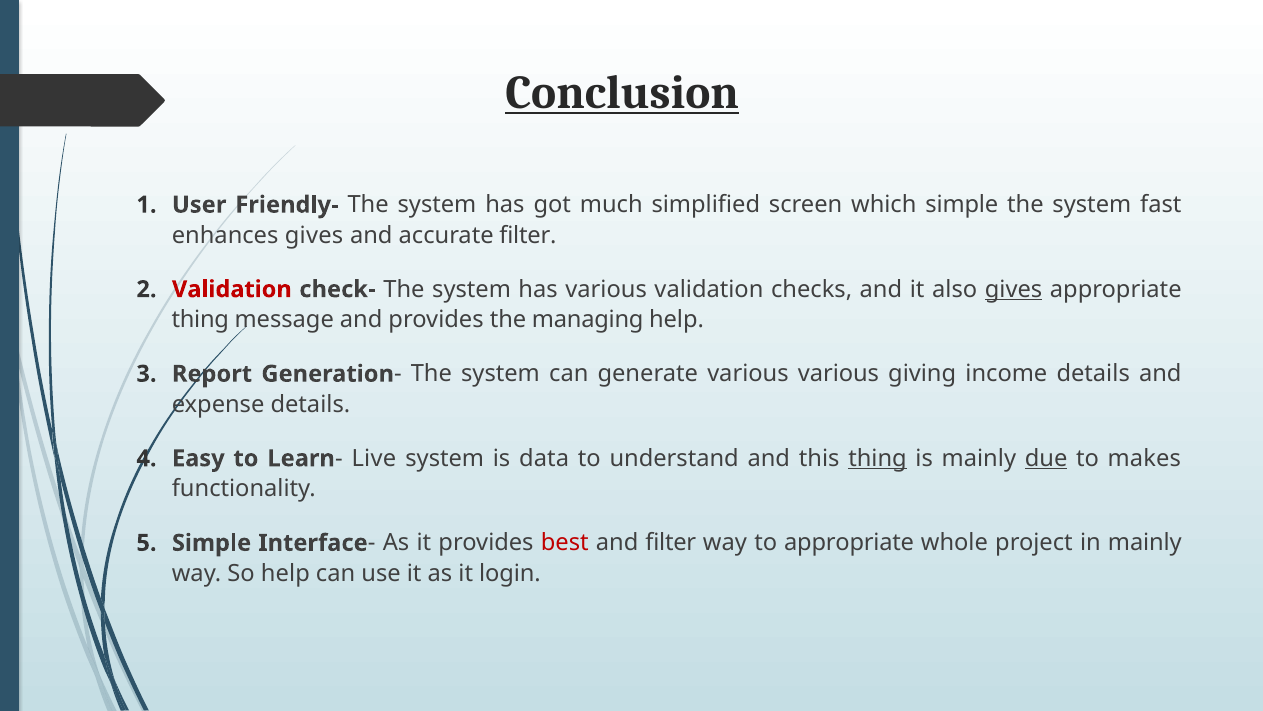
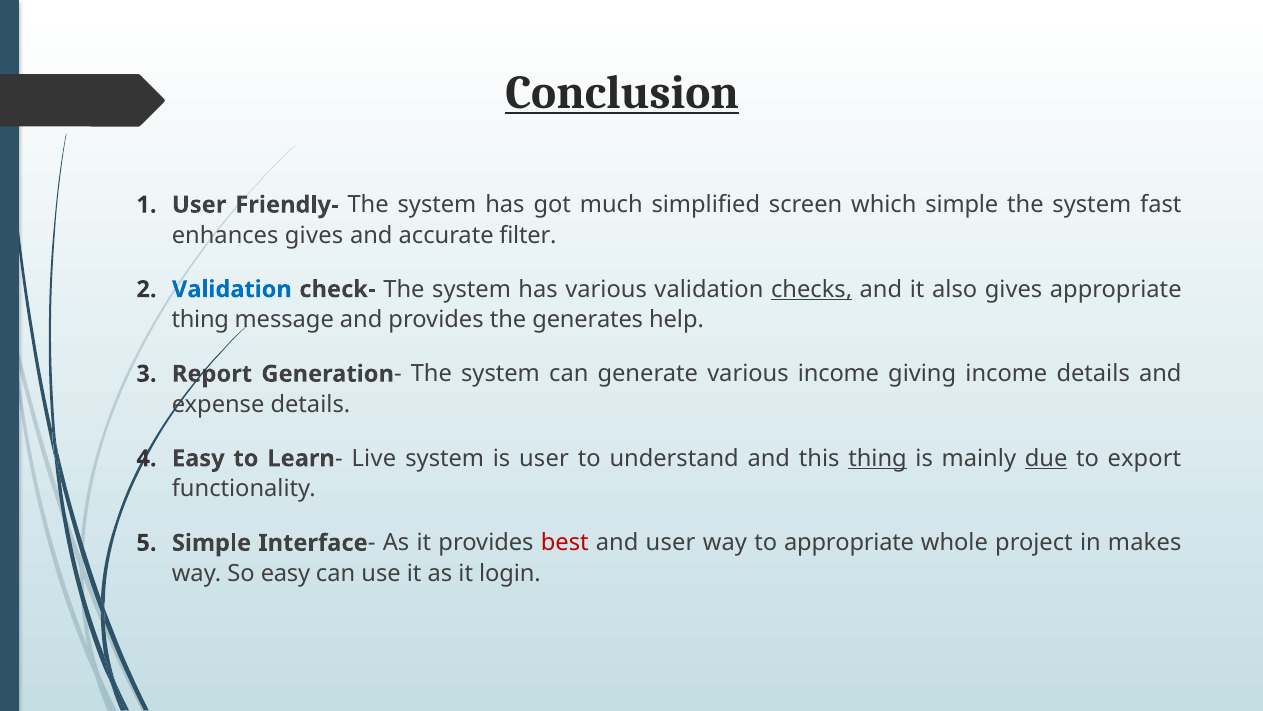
Validation at (232, 289) colour: red -> blue
checks underline: none -> present
gives at (1014, 289) underline: present -> none
managing: managing -> generates
various various: various -> income
is data: data -> user
makes: makes -> export
and filter: filter -> user
in mainly: mainly -> makes
So help: help -> easy
